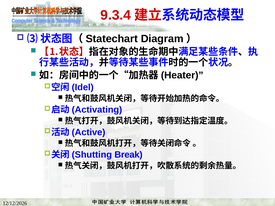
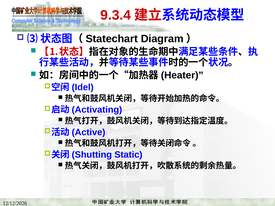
Break: Break -> Static
